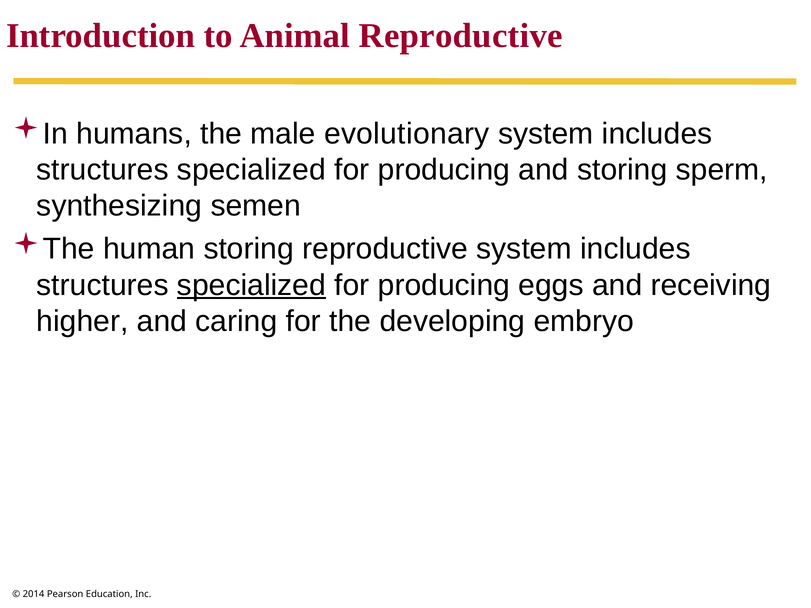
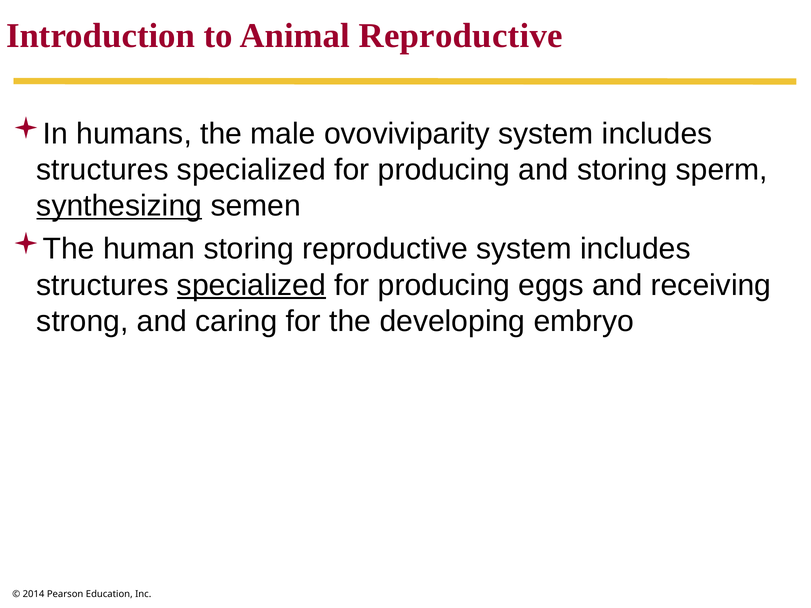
evolutionary: evolutionary -> ovoviviparity
synthesizing underline: none -> present
higher: higher -> strong
